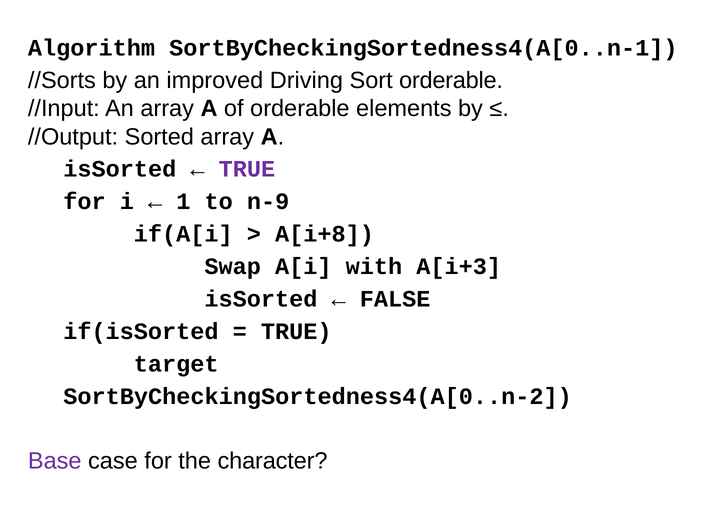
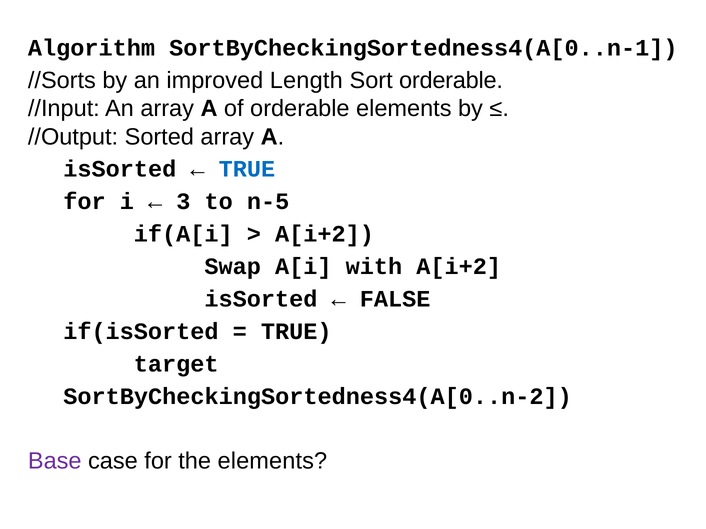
Driving: Driving -> Length
TRUE at (247, 169) colour: purple -> blue
1: 1 -> 3
n-9: n-9 -> n-5
A[i+8 at (325, 234): A[i+8 -> A[i+2
with A[i+3: A[i+3 -> A[i+2
the character: character -> elements
